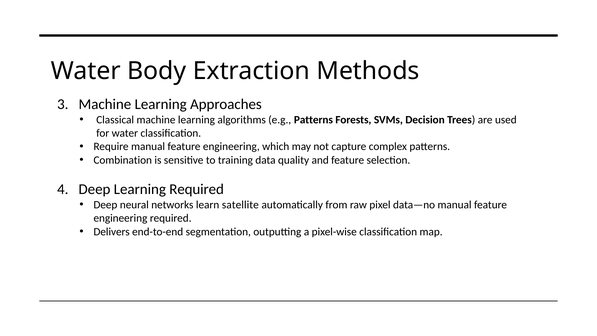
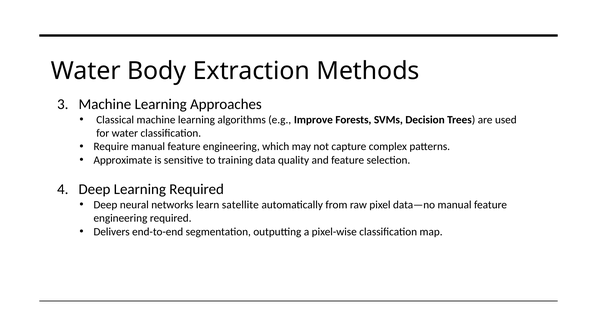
e.g Patterns: Patterns -> Improve
Combination: Combination -> Approximate
